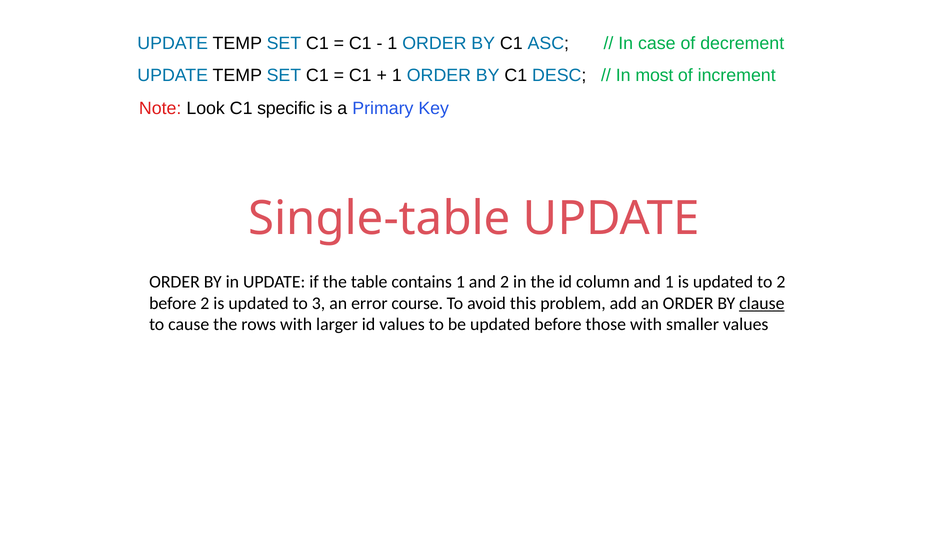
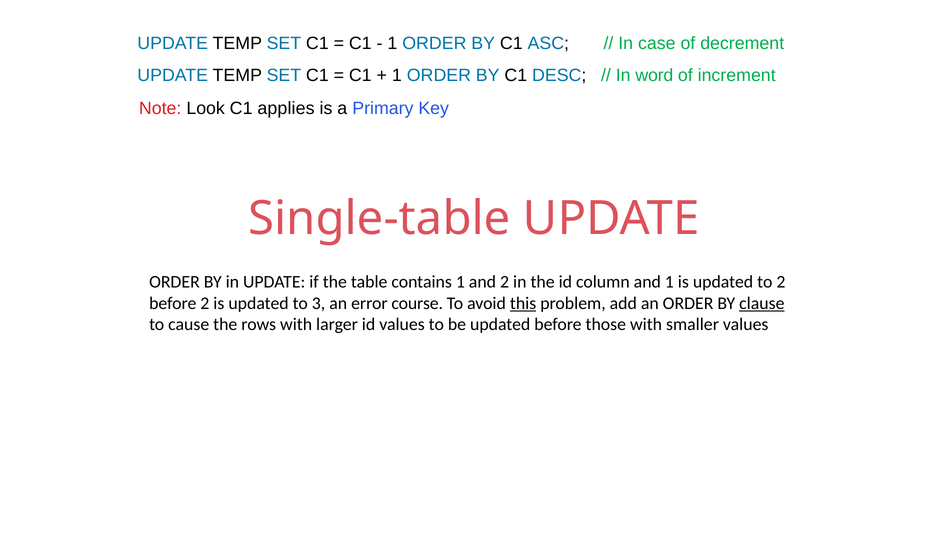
most: most -> word
specific: specific -> applies
this underline: none -> present
